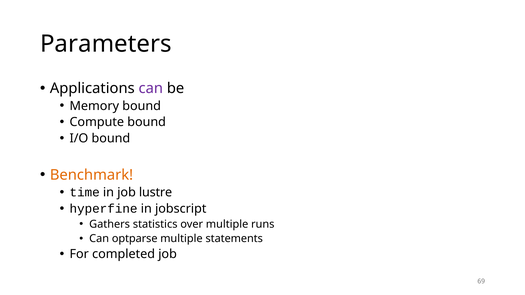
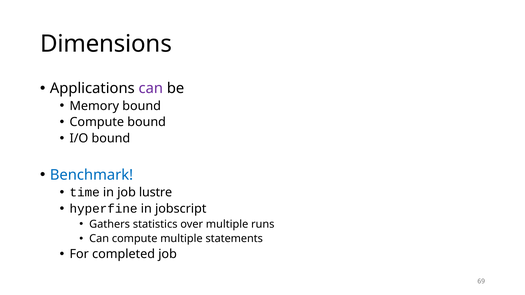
Parameters: Parameters -> Dimensions
Benchmark colour: orange -> blue
Can optparse: optparse -> compute
